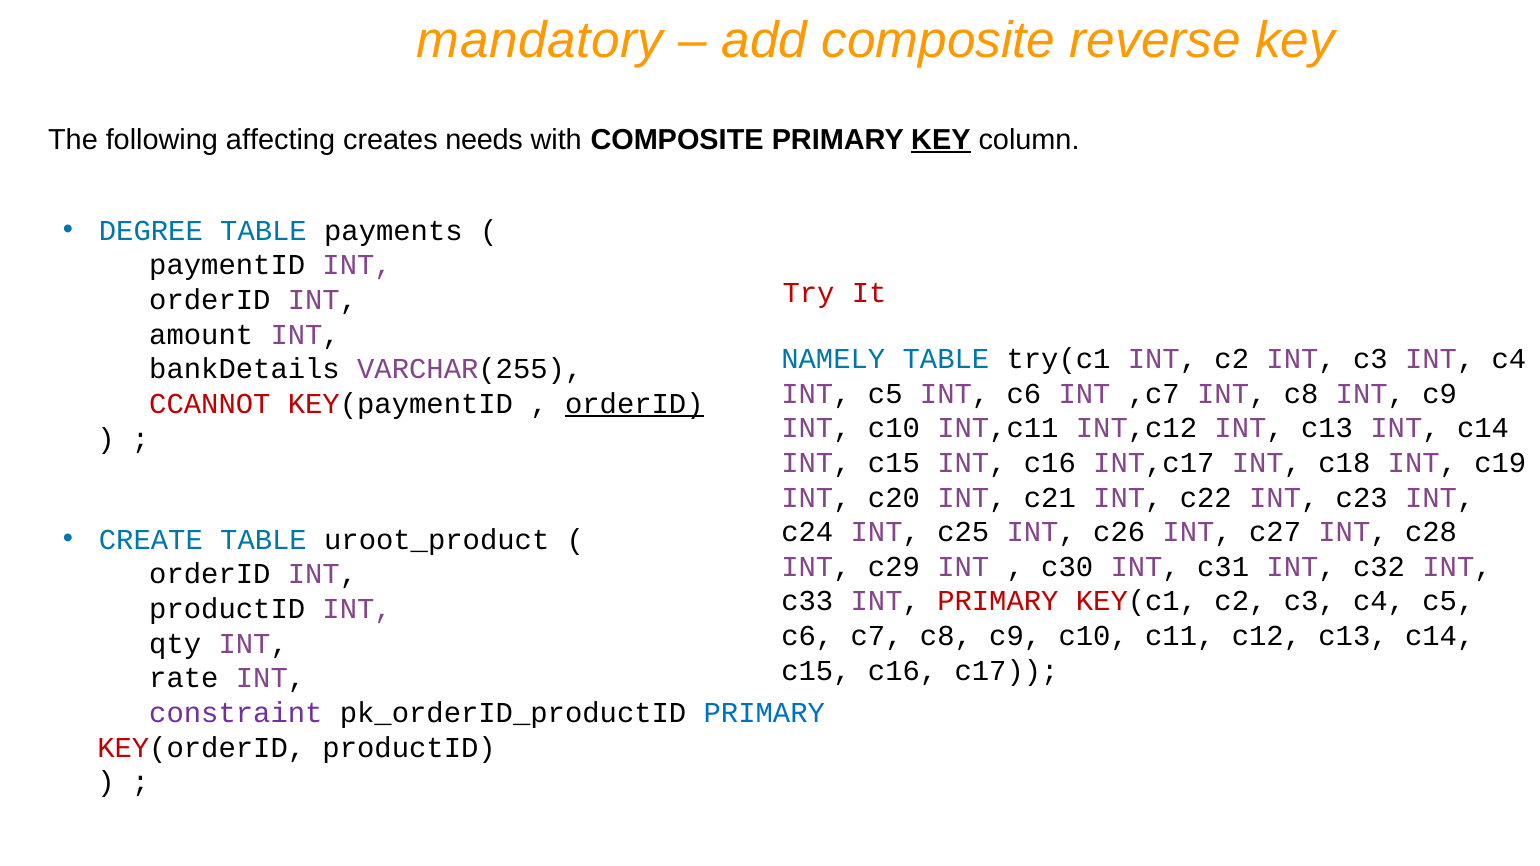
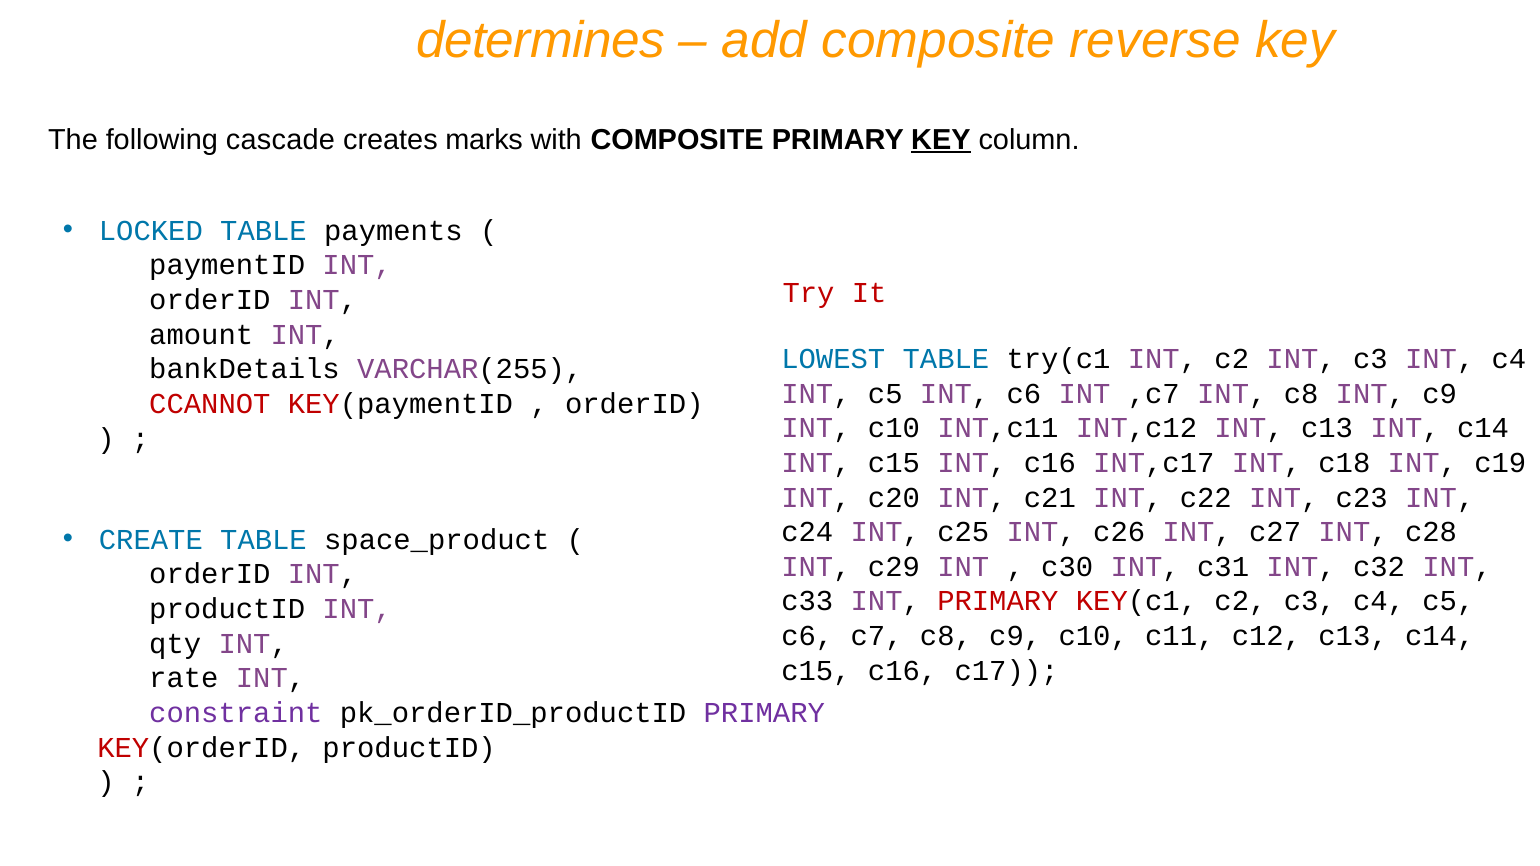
mandatory: mandatory -> determines
affecting: affecting -> cascade
needs: needs -> marks
DEGREE: DEGREE -> LOCKED
NAMELY: NAMELY -> LOWEST
orderID at (634, 404) underline: present -> none
uroot_product: uroot_product -> space_product
PRIMARY at (764, 713) colour: blue -> purple
